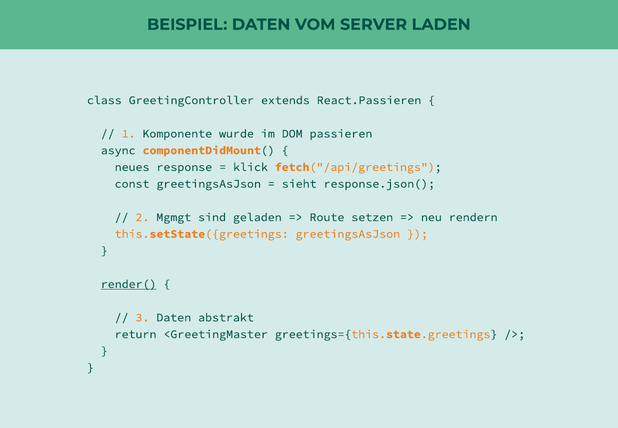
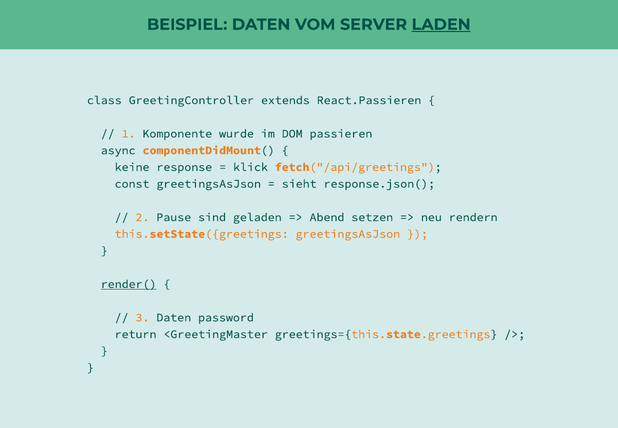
LADEN underline: none -> present
neues: neues -> keine
Mgmgt: Mgmgt -> Pause
Route: Route -> Abend
abstrakt: abstrakt -> password
